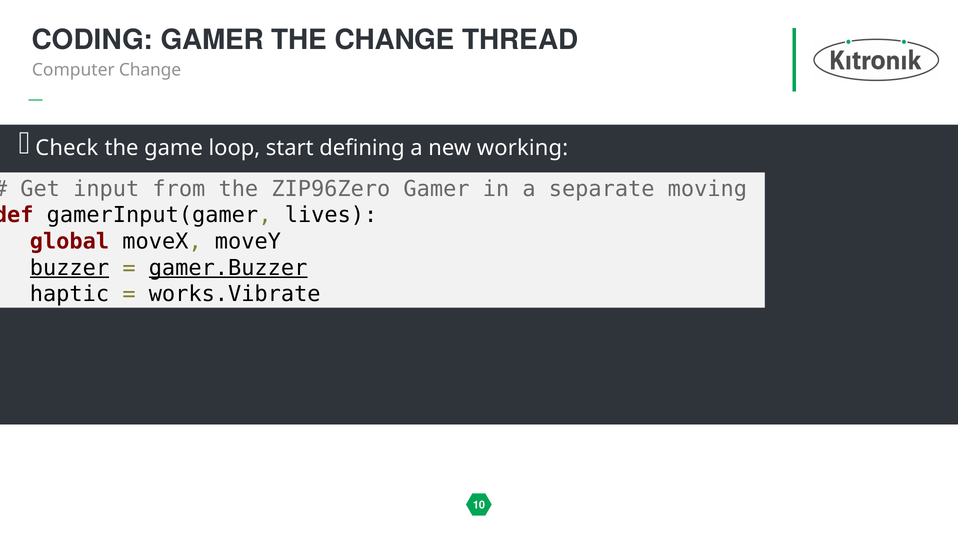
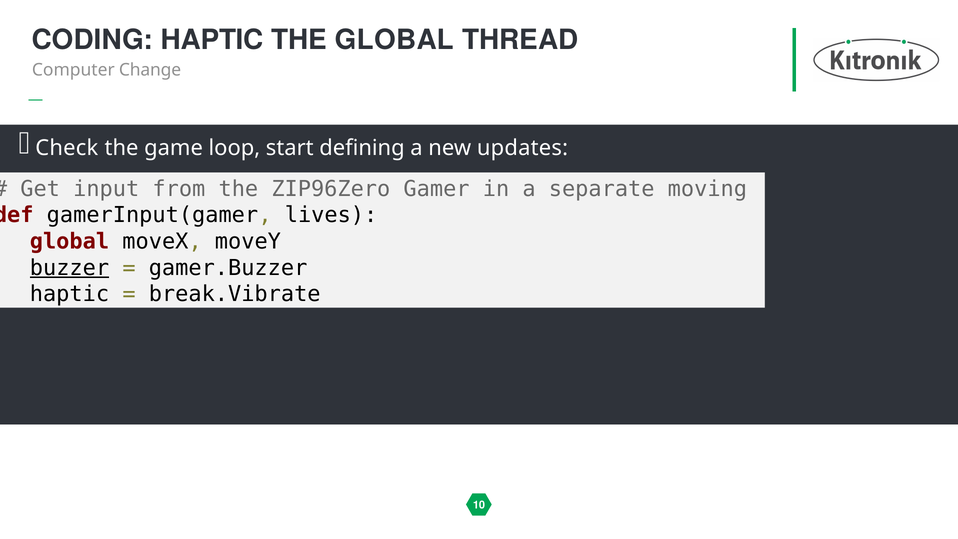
CODING GAMER: GAMER -> HAPTIC
THE CHANGE: CHANGE -> GLOBAL
working: working -> updates
gamer.Buzzer underline: present -> none
works.Vibrate: works.Vibrate -> break.Vibrate
